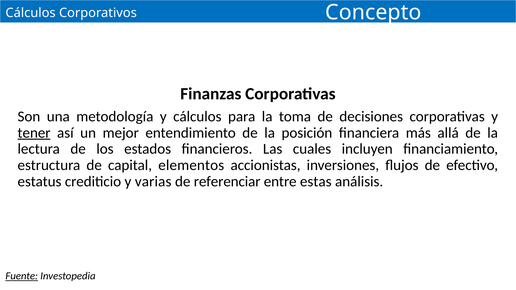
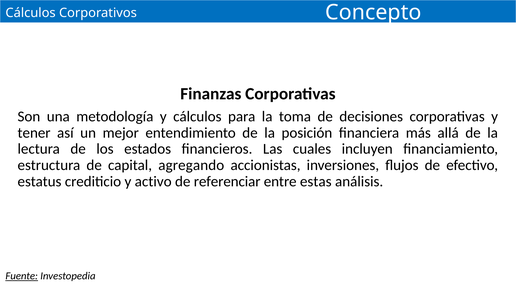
tener underline: present -> none
elementos: elementos -> agregando
varias: varias -> activo
